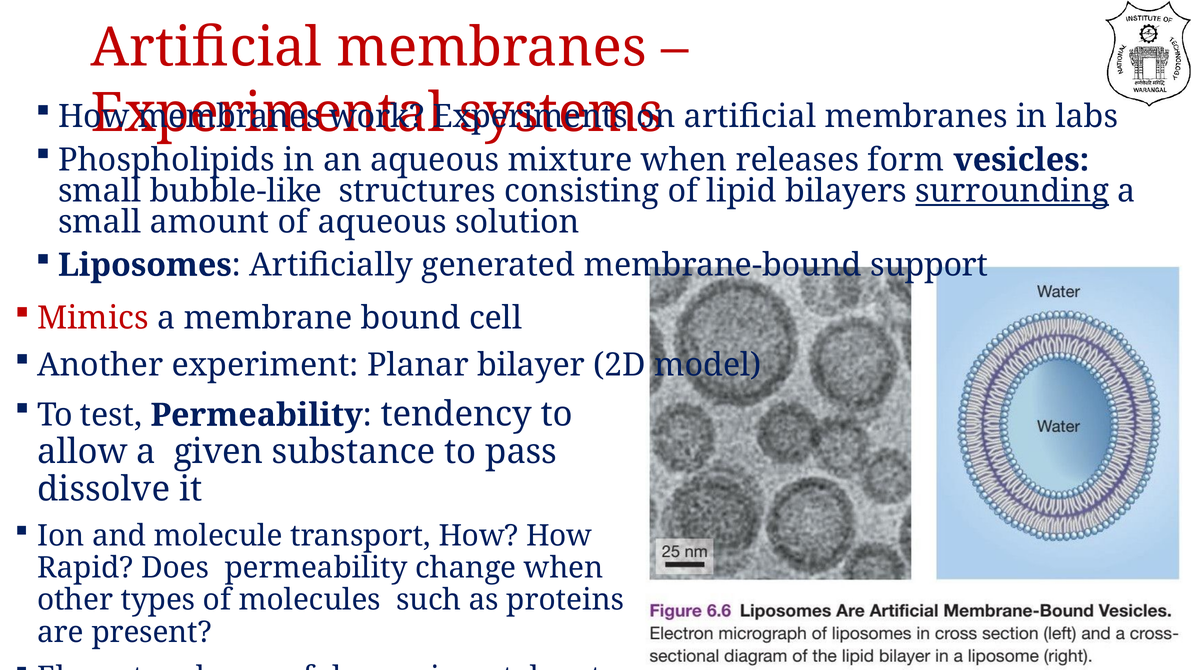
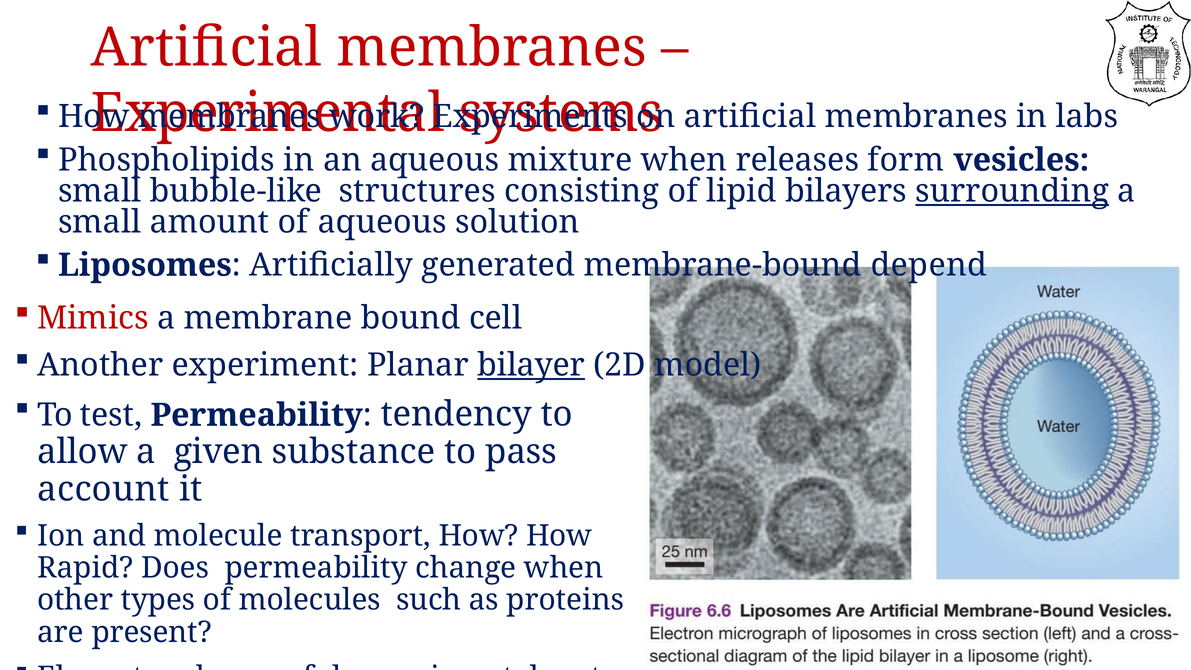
support: support -> depend
bilayer underline: none -> present
dissolve: dissolve -> account
